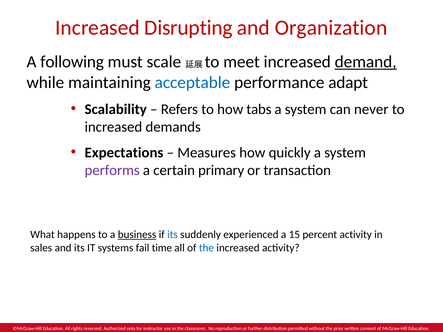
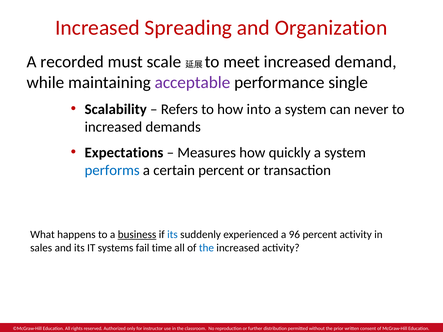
Disrupting: Disrupting -> Spreading
following: following -> recorded
demand underline: present -> none
acceptable colour: blue -> purple
adapt: adapt -> single
tabs: tabs -> into
performs colour: purple -> blue
certain primary: primary -> percent
15: 15 -> 96
